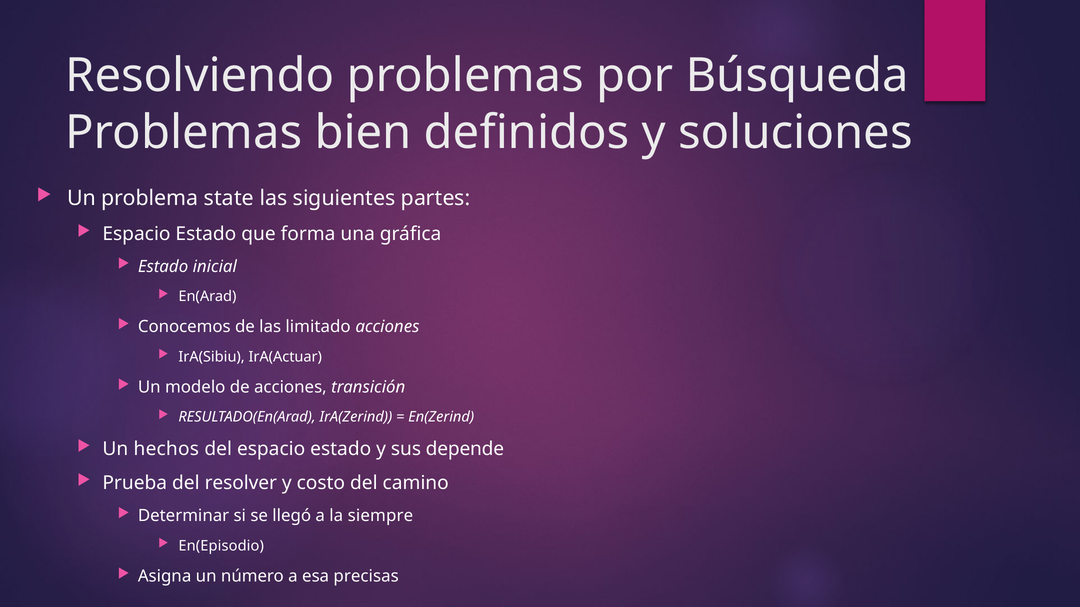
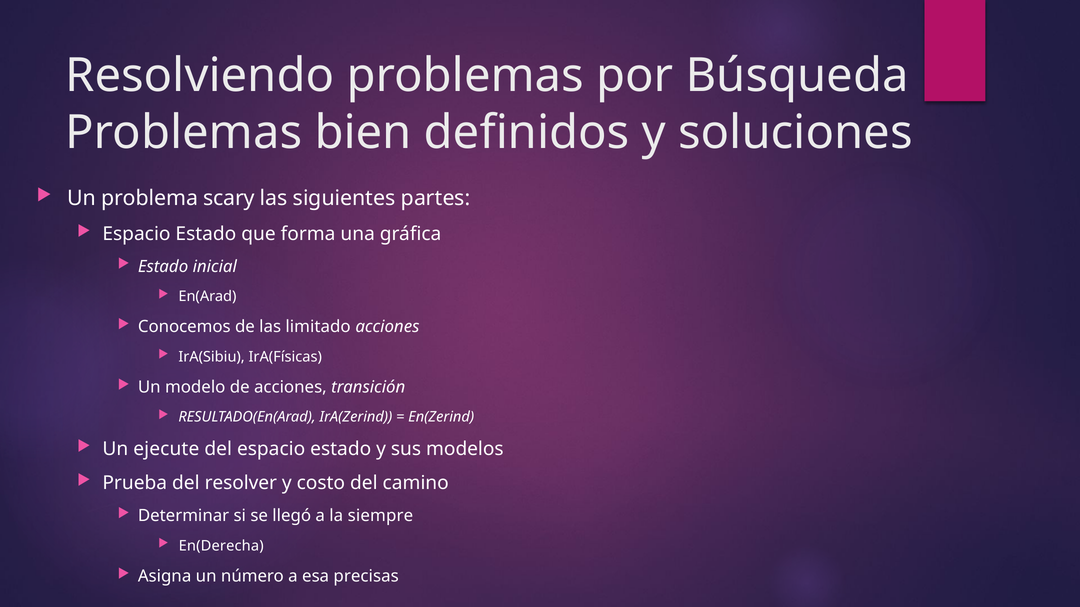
state: state -> scary
IrA(Actuar: IrA(Actuar -> IrA(Físicas
hechos: hechos -> ejecute
depende: depende -> modelos
En(Episodio: En(Episodio -> En(Derecha
